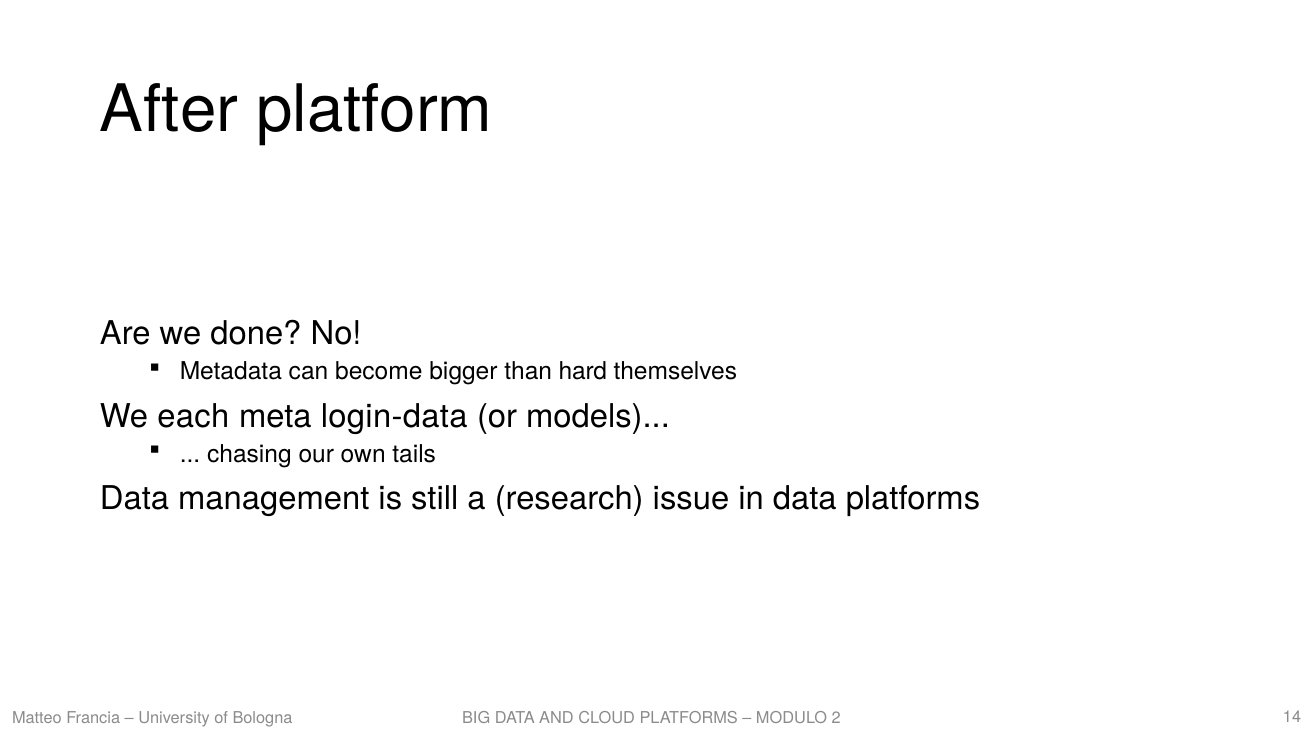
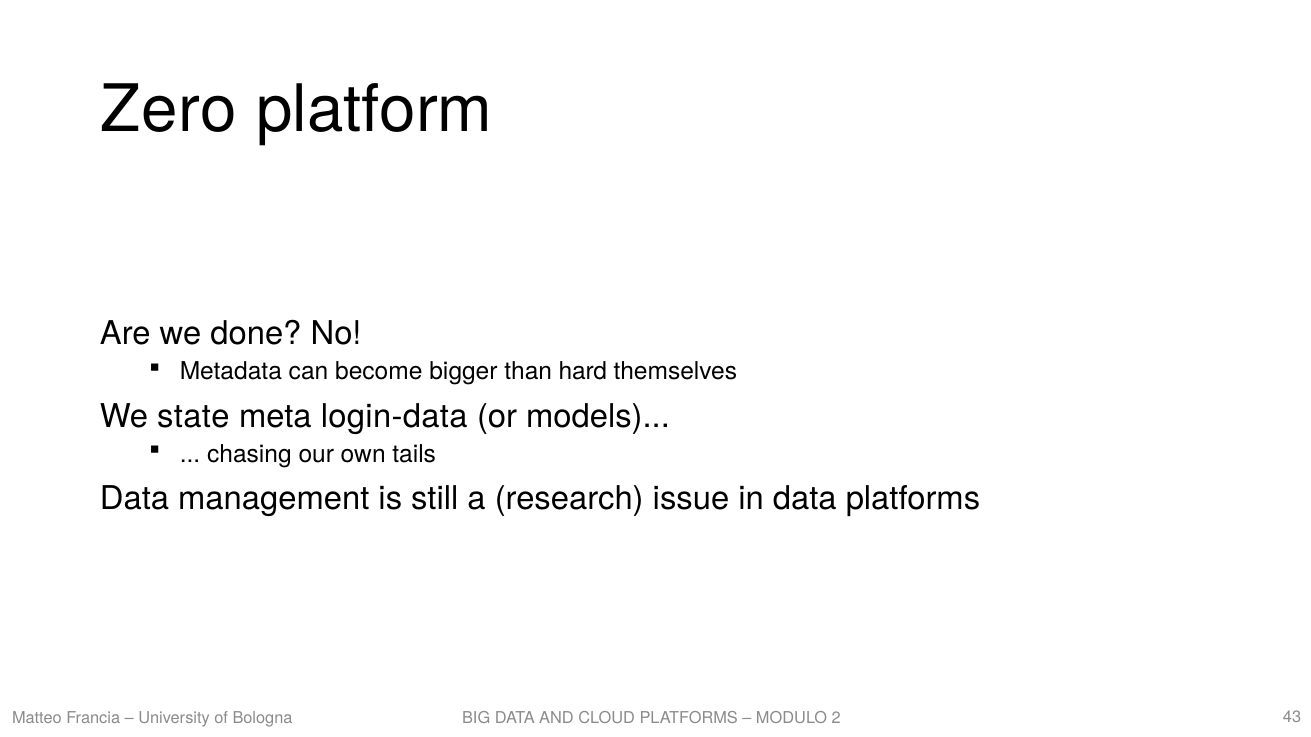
After: After -> Zero
each: each -> state
14: 14 -> 43
